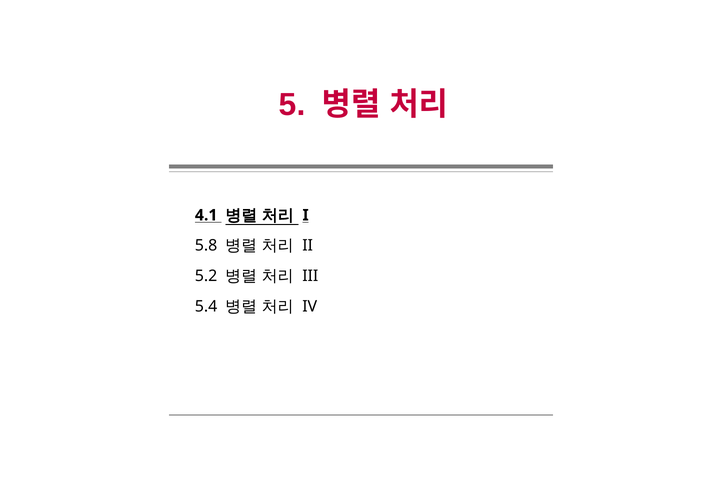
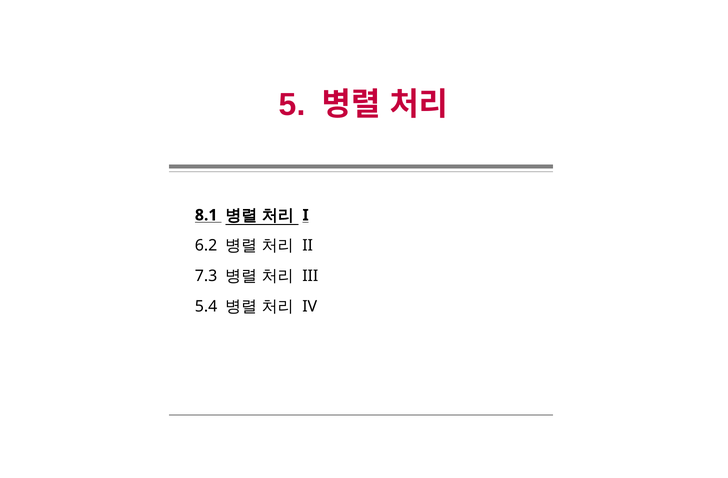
4.1: 4.1 -> 8.1
5.8: 5.8 -> 6.2
5.2: 5.2 -> 7.3
